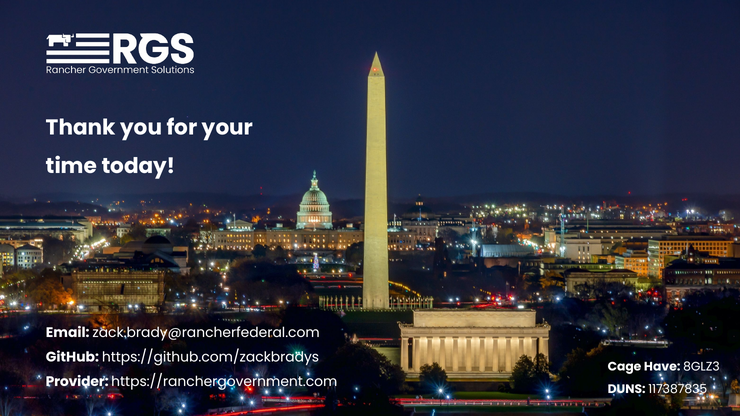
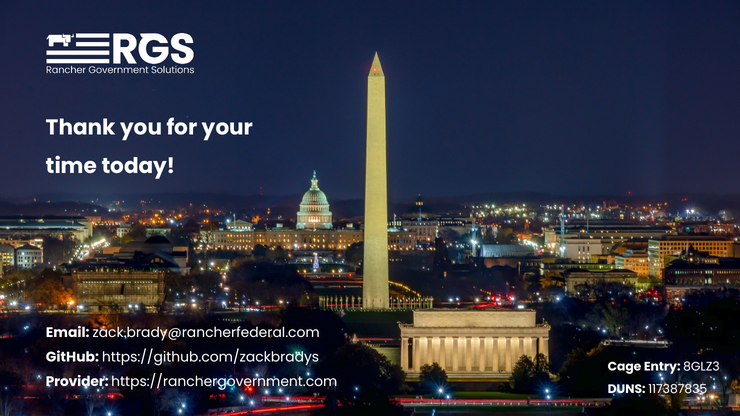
Have: Have -> Entry
